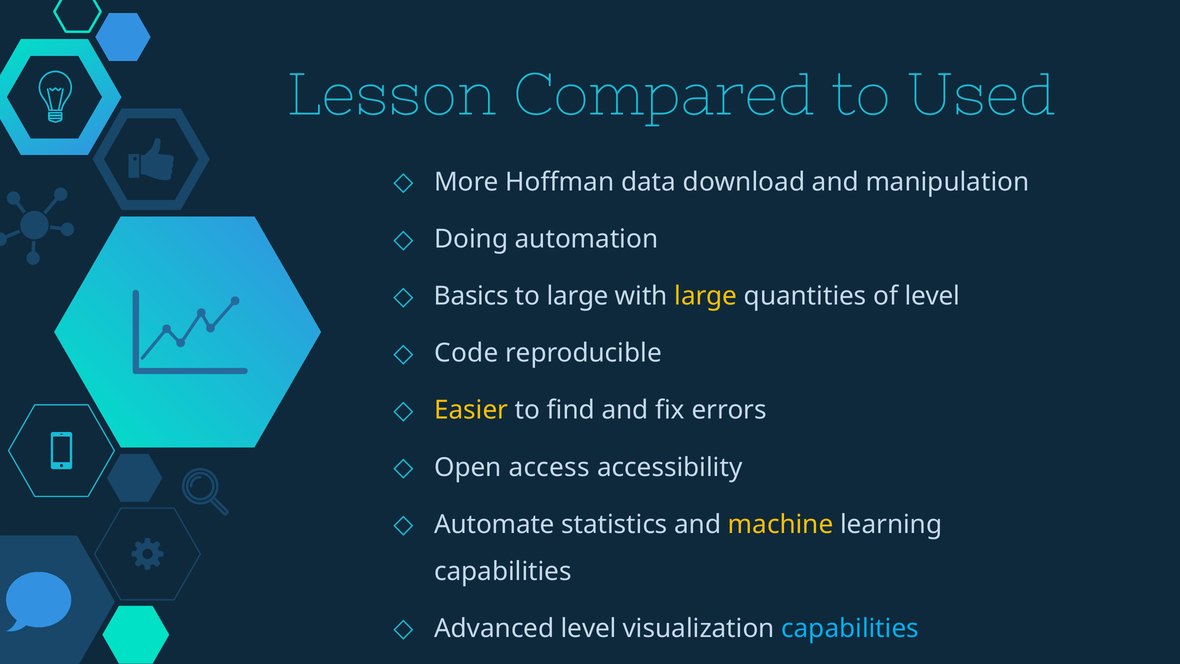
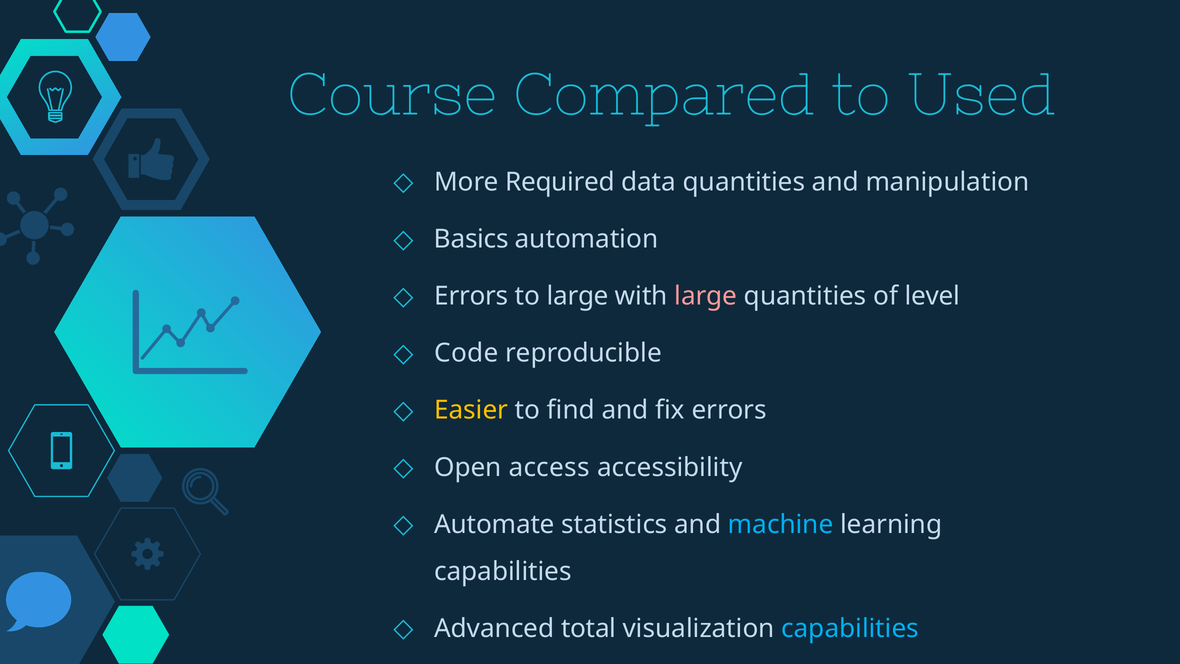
Lesson: Lesson -> Course
Hoffman: Hoffman -> Required
data download: download -> quantities
Doing: Doing -> Basics
Basics at (471, 296): Basics -> Errors
large at (706, 296) colour: yellow -> pink
machine colour: yellow -> light blue
Advanced level: level -> total
